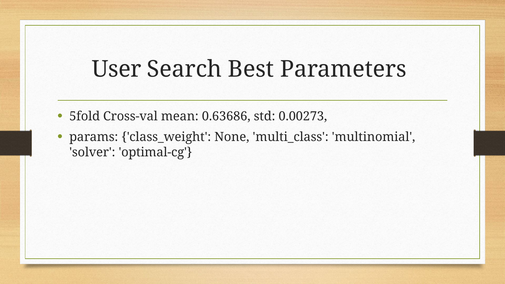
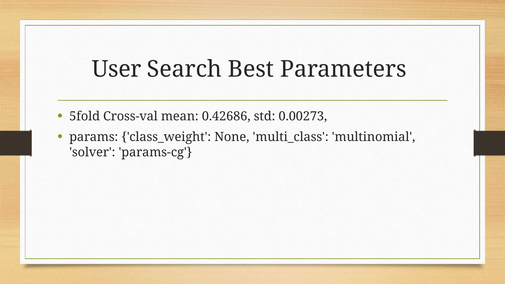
0.63686: 0.63686 -> 0.42686
optimal-cg: optimal-cg -> params-cg
